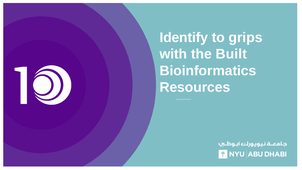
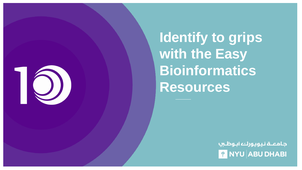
Built: Built -> Easy
